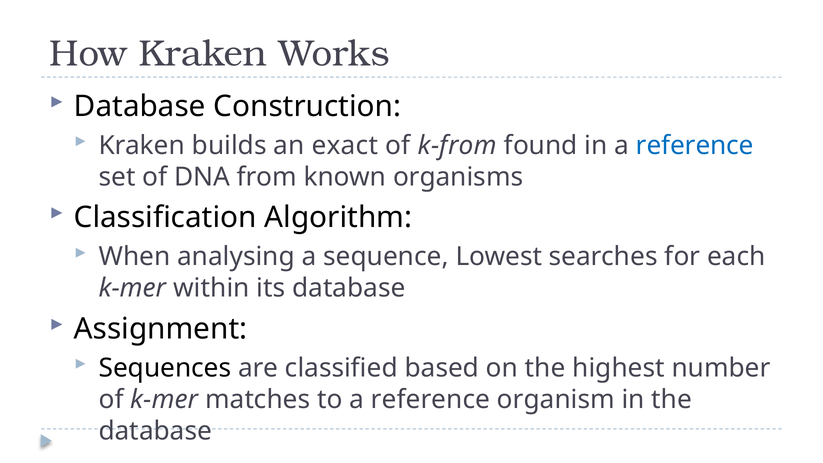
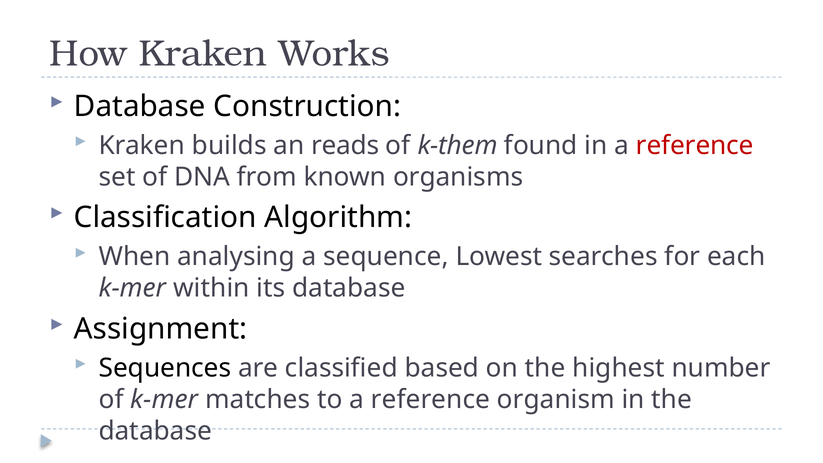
exact: exact -> reads
k-from: k-from -> k-them
reference at (695, 145) colour: blue -> red
